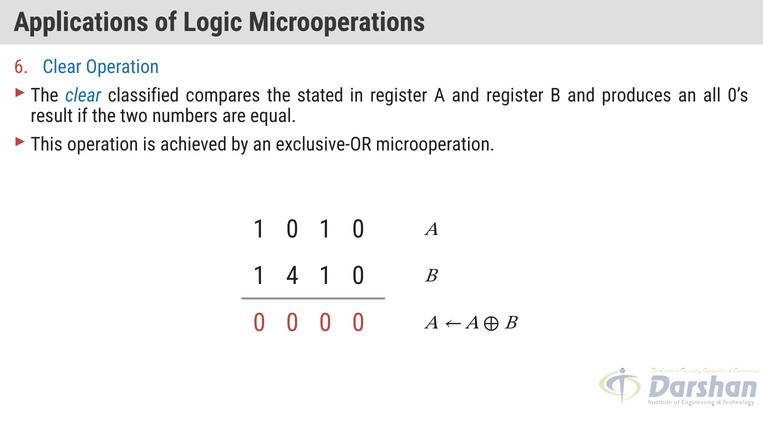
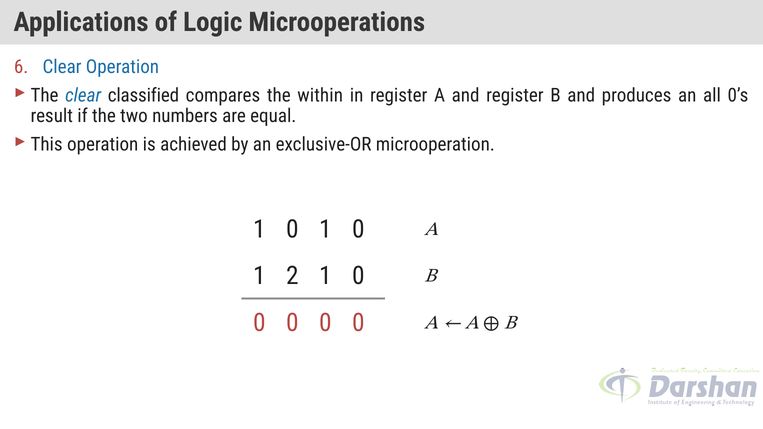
stated: stated -> within
4: 4 -> 2
